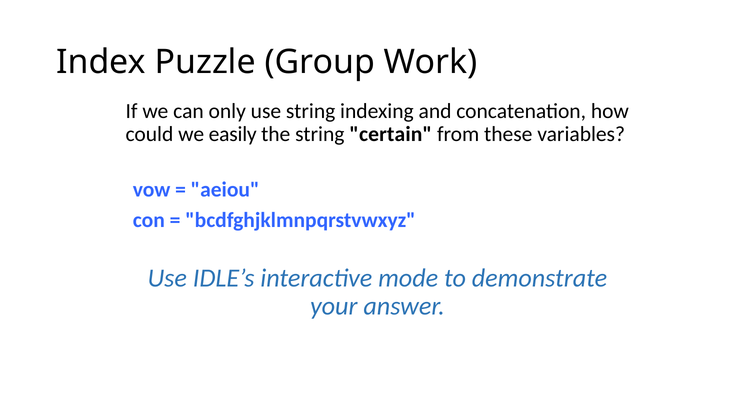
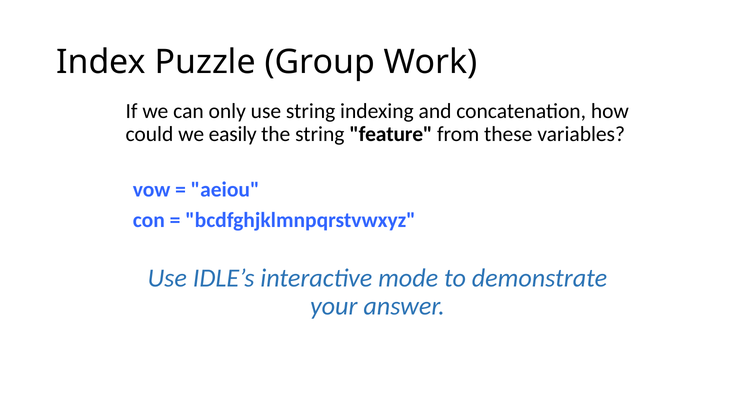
certain: certain -> feature
